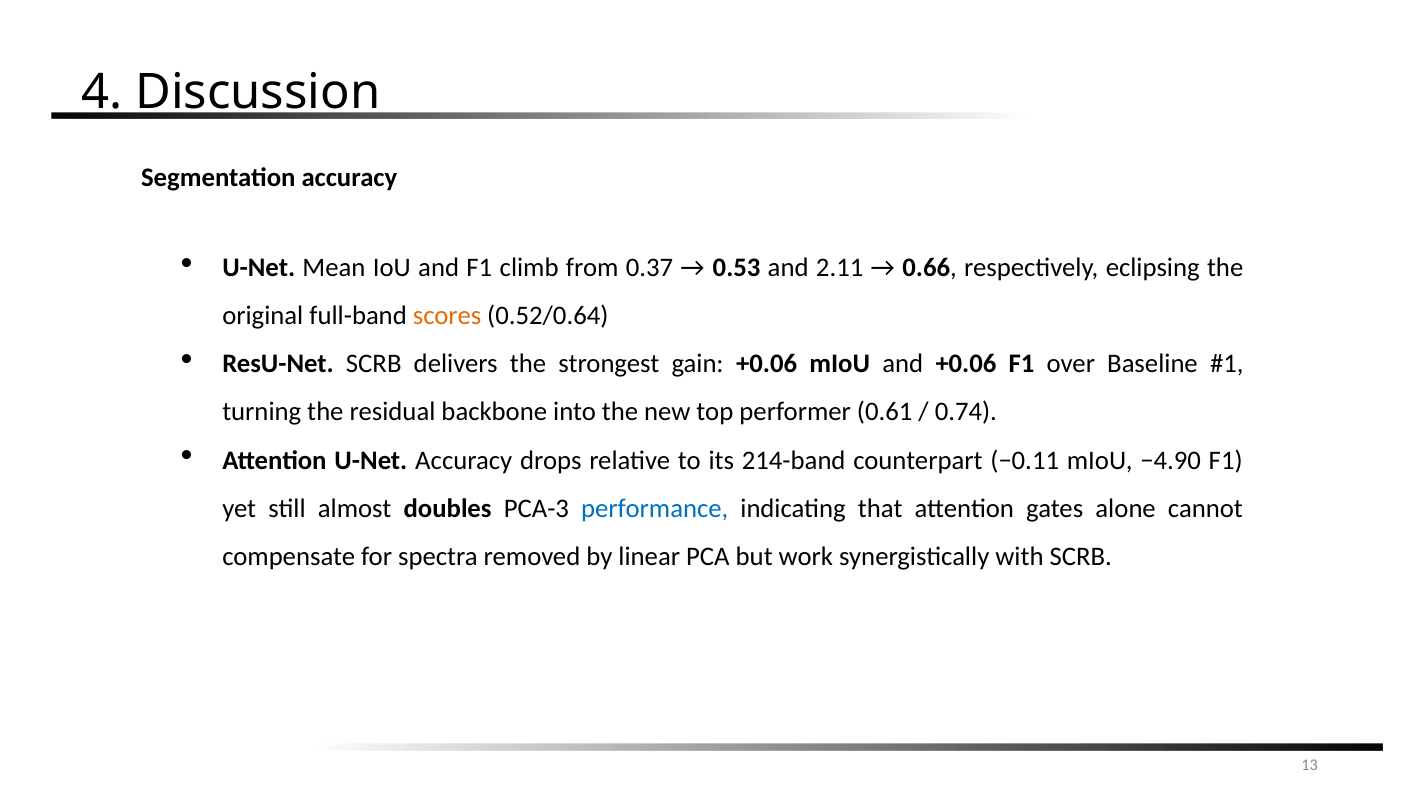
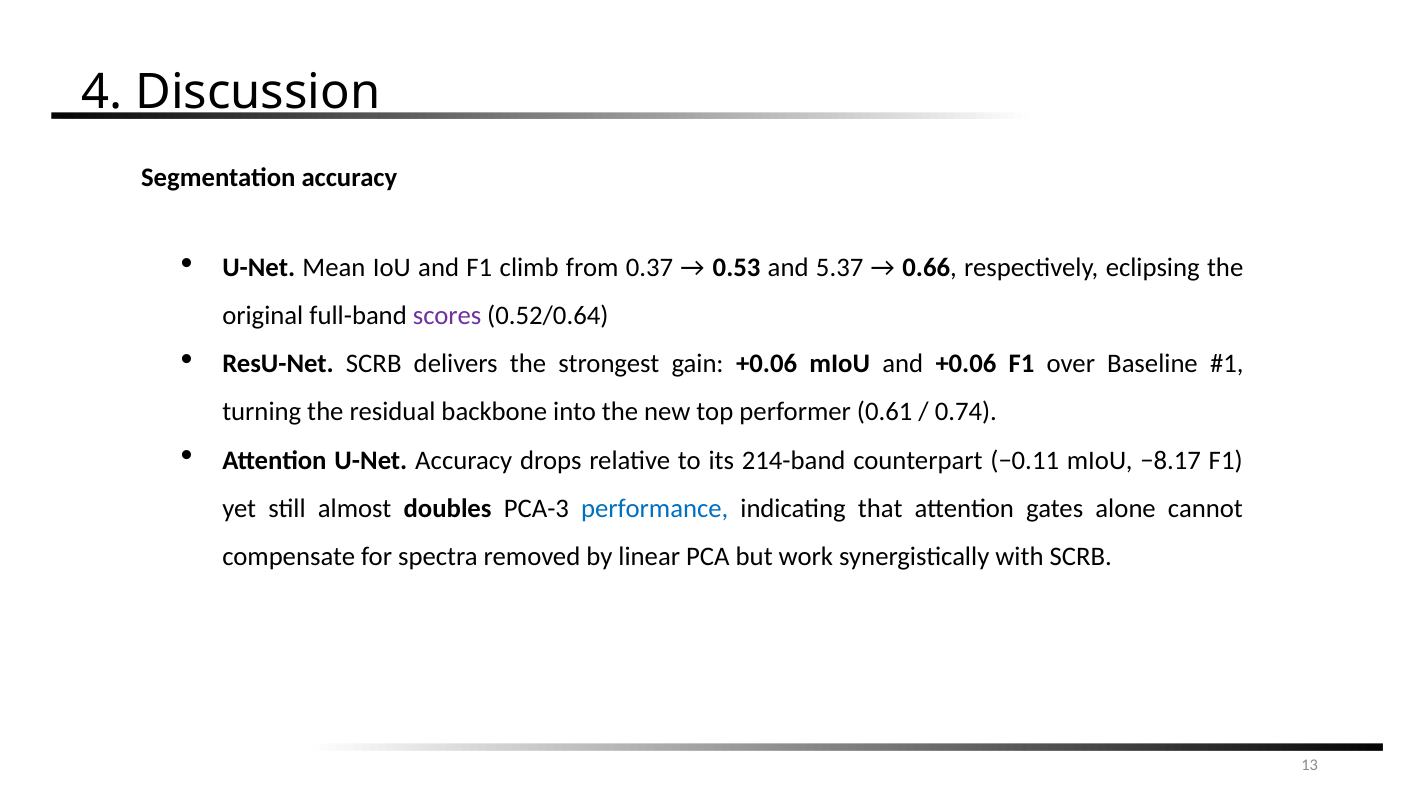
2.11: 2.11 -> 5.37
scores colour: orange -> purple
−4.90: −4.90 -> −8.17
